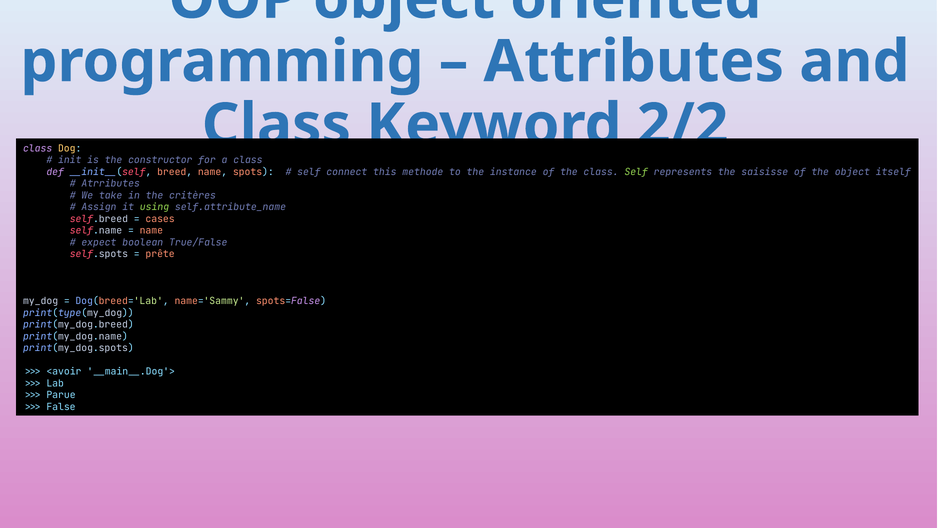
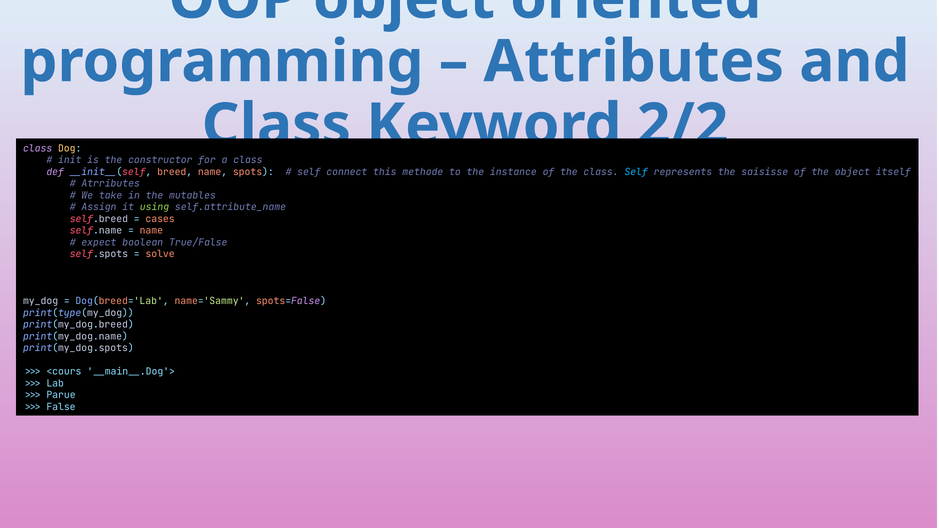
Self at (636, 172) colour: light green -> light blue
critères: critères -> mutables
prête: prête -> solve
<avoir: <avoir -> <cours
